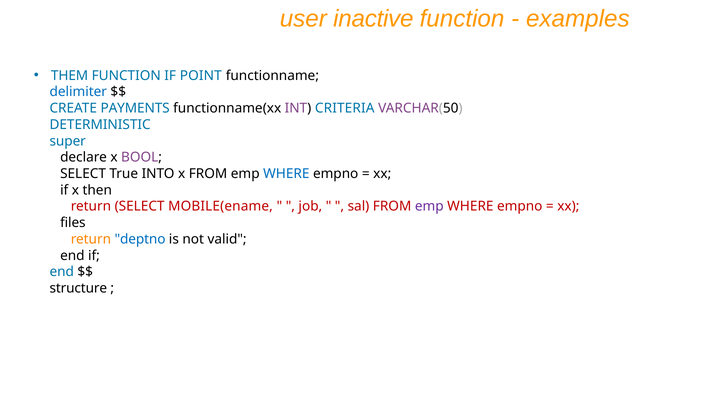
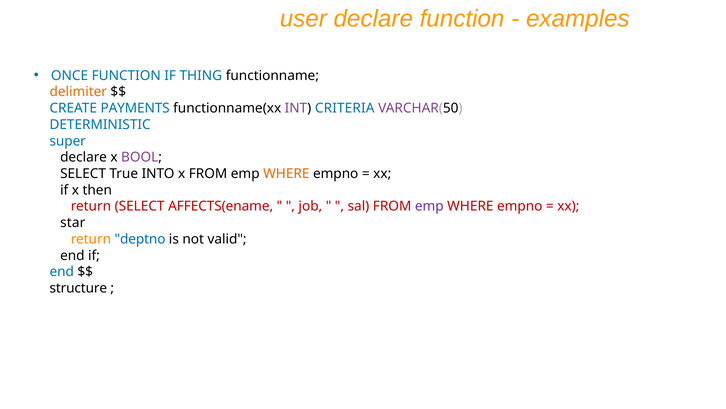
user inactive: inactive -> declare
THEM: THEM -> ONCE
POINT: POINT -> THING
delimiter colour: blue -> orange
WHERE at (286, 173) colour: blue -> orange
MOBILE(ename: MOBILE(ename -> AFFECTS(ename
files: files -> star
